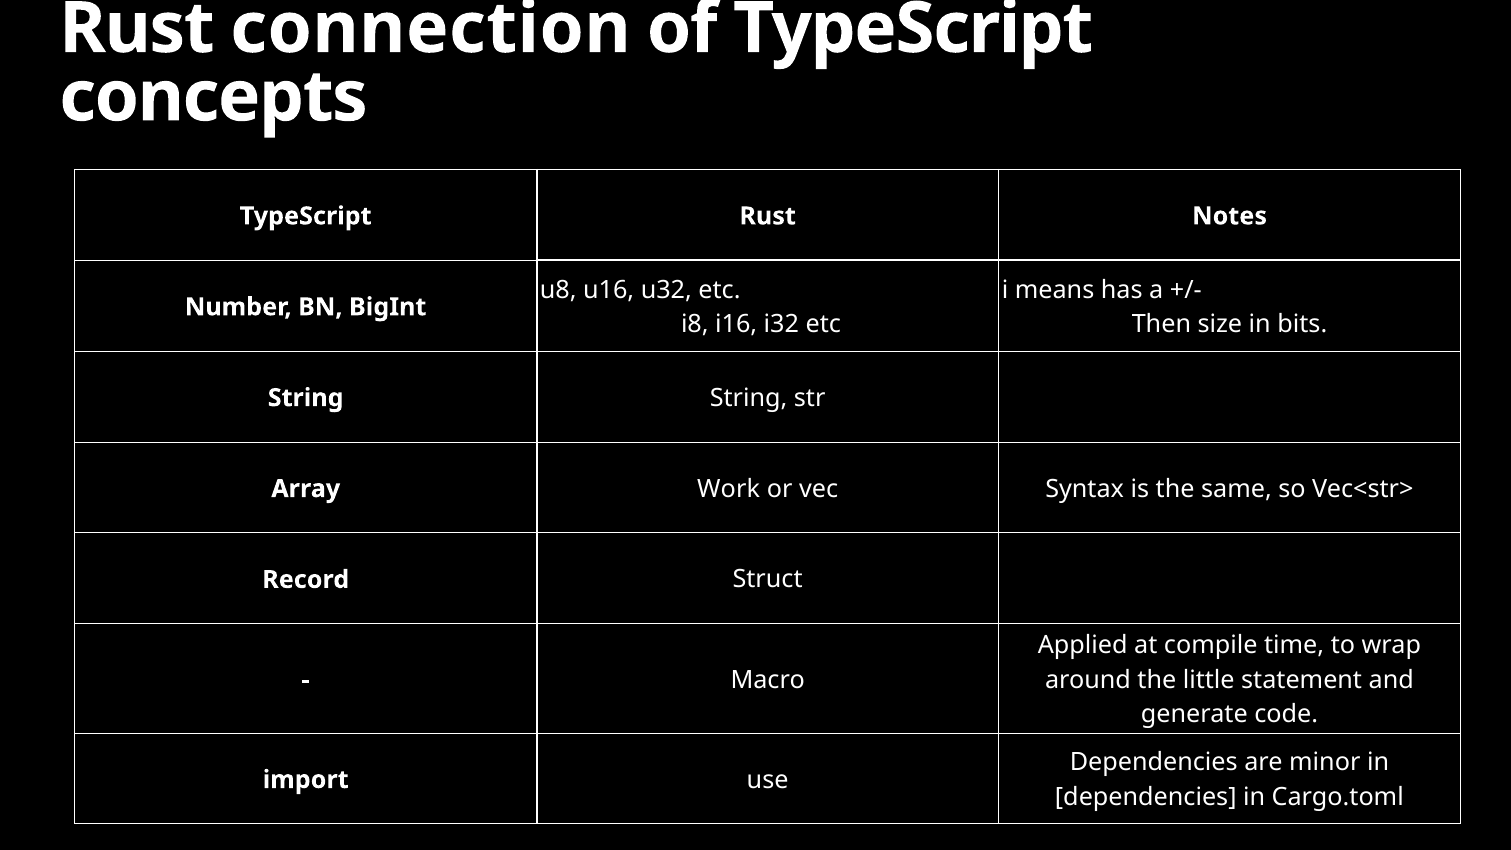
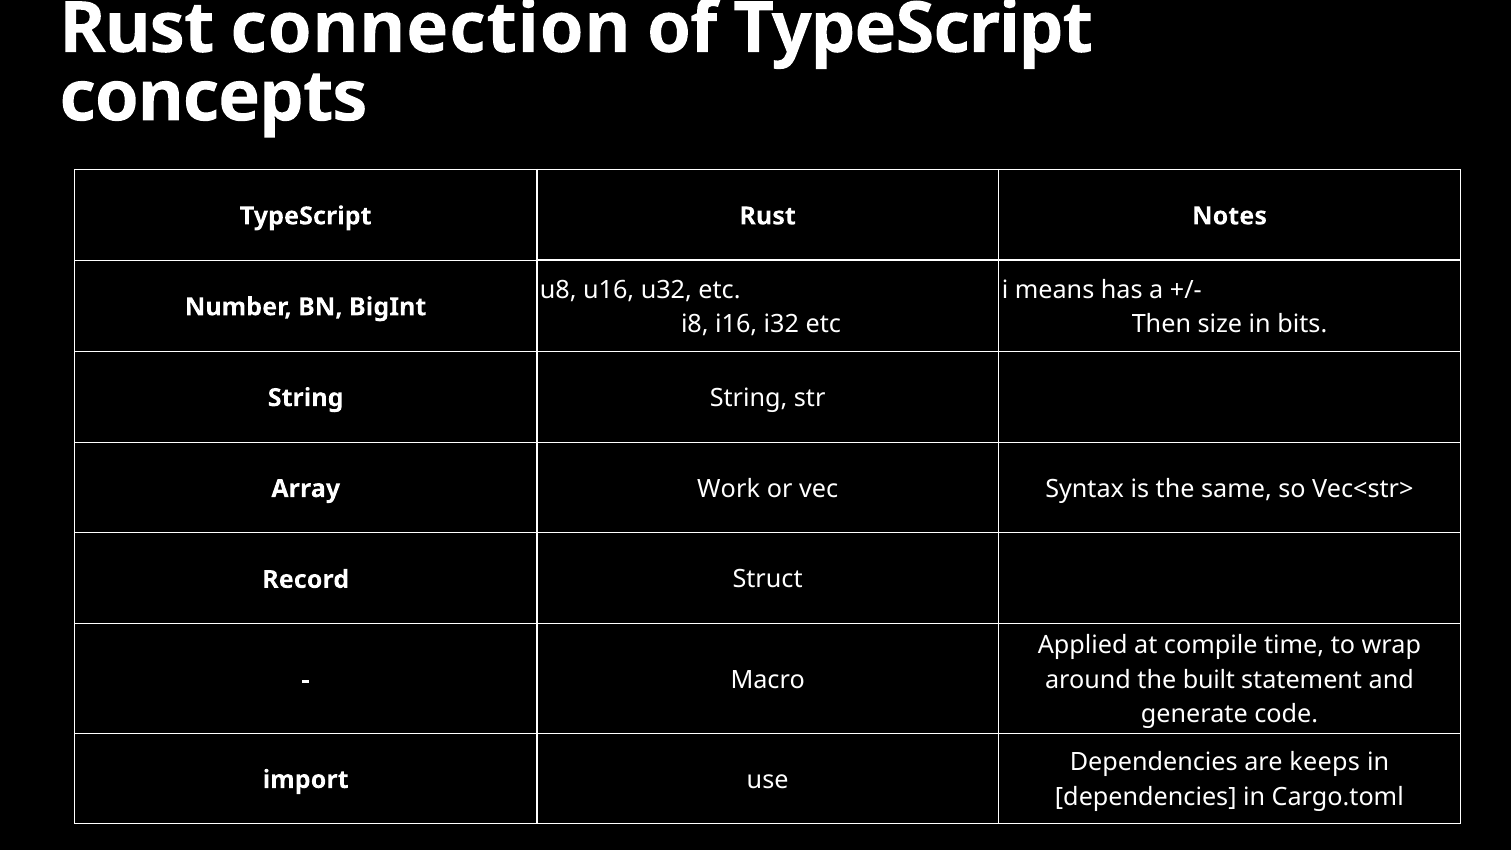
little: little -> built
minor: minor -> keeps
